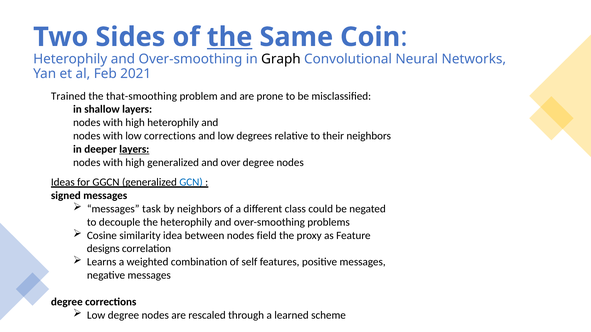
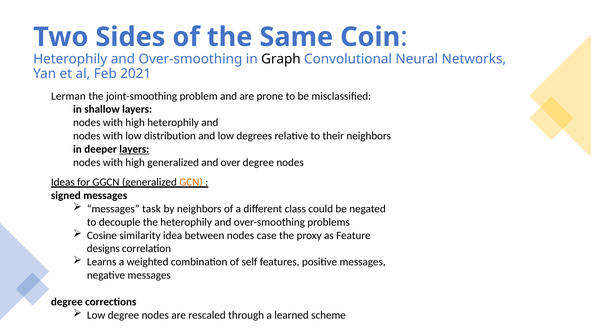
the at (230, 37) underline: present -> none
Trained: Trained -> Lerman
that-smoothing: that-smoothing -> joint-smoothing
low corrections: corrections -> distribution
GCN colour: blue -> orange
field: field -> case
